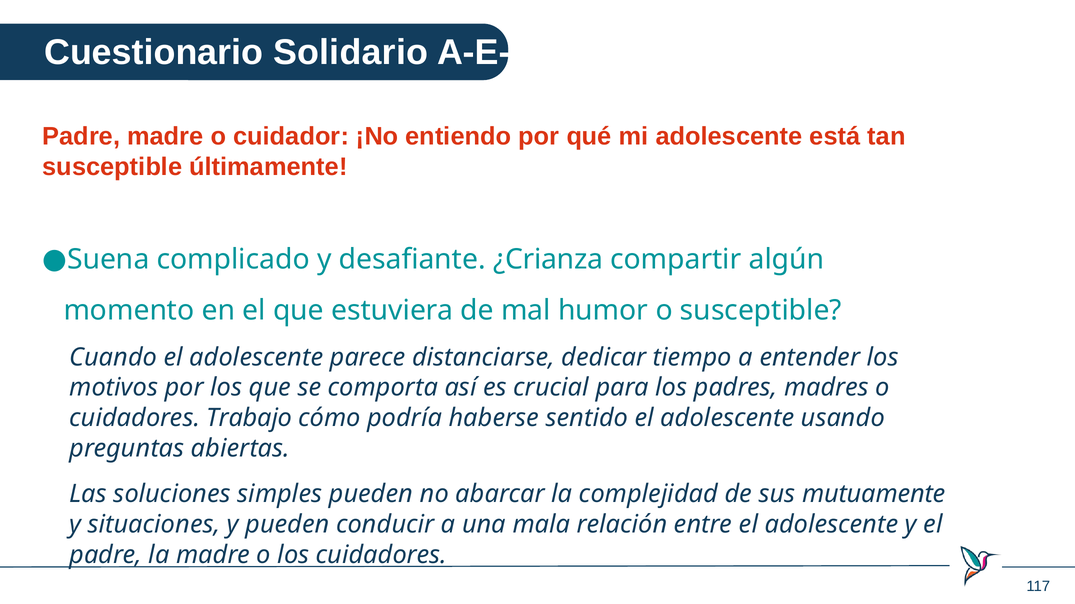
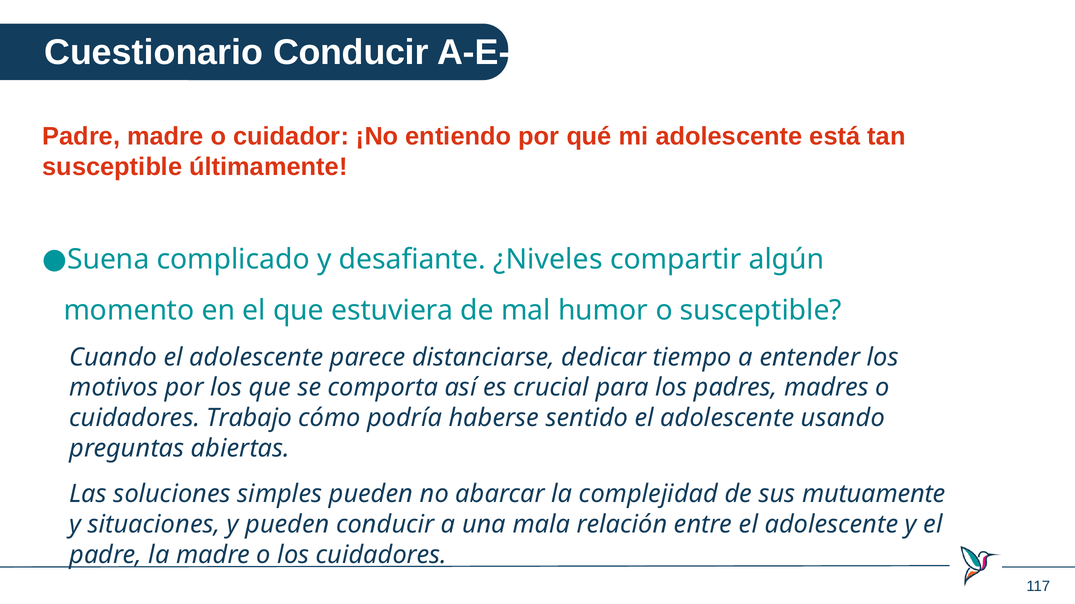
Cuestionario Solidario: Solidario -> Conducir
¿Crianza: ¿Crianza -> ¿Niveles
